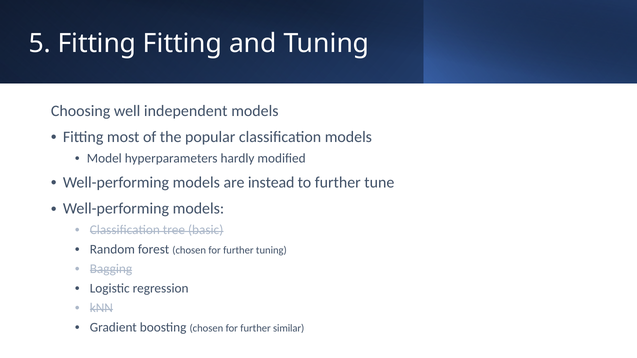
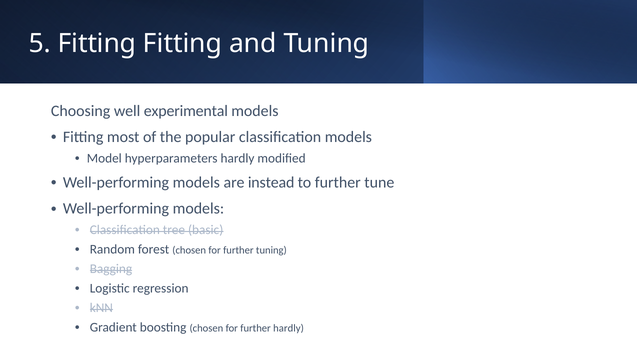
independent: independent -> experimental
further similar: similar -> hardly
